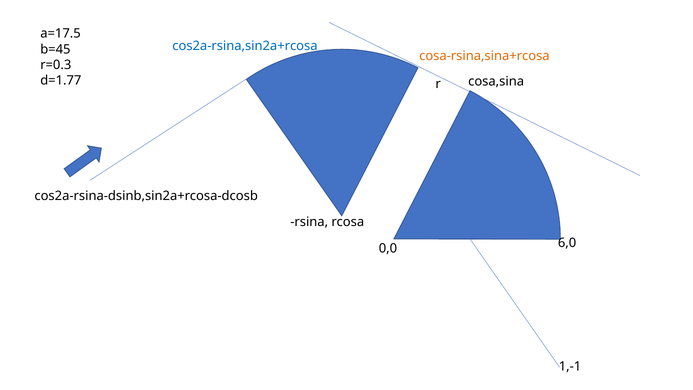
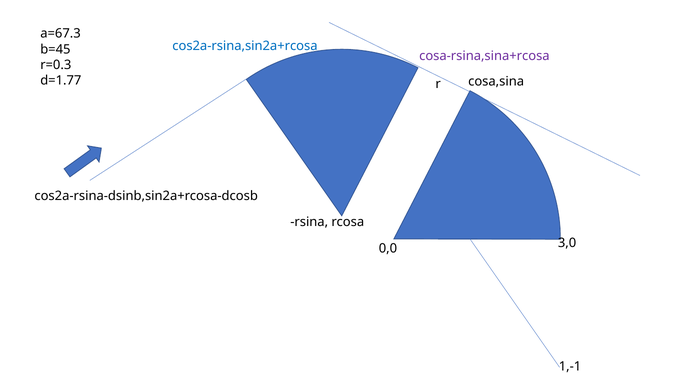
a=17.5: a=17.5 -> a=67.3
cosa-rsina,sina+rcosa colour: orange -> purple
6,0: 6,0 -> 3,0
